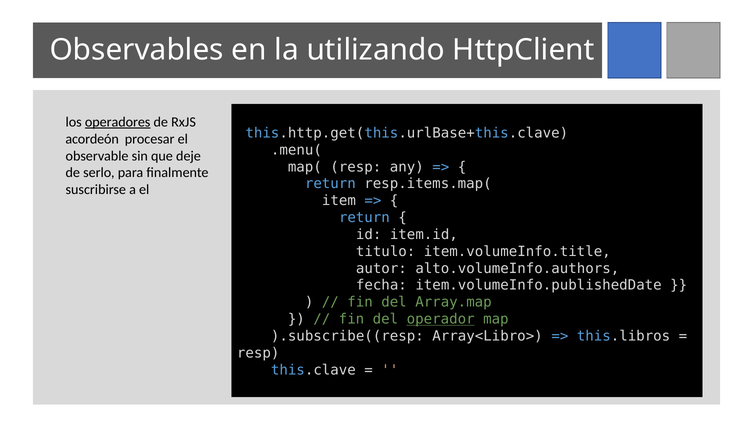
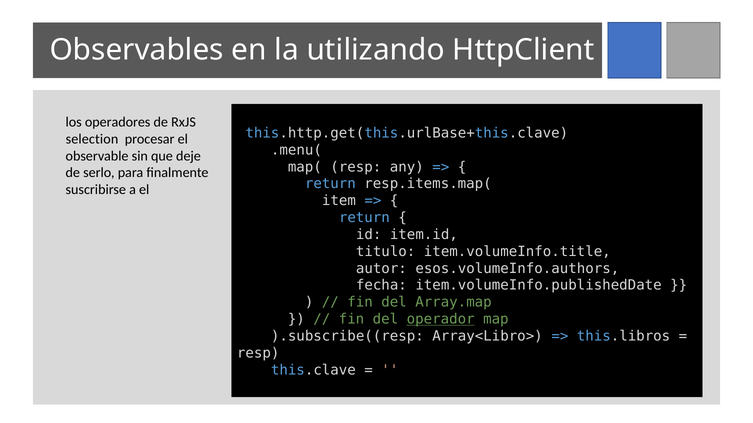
operadores underline: present -> none
acordeón: acordeón -> selection
alto.volumeInfo.authors: alto.volumeInfo.authors -> esos.volumeInfo.authors
